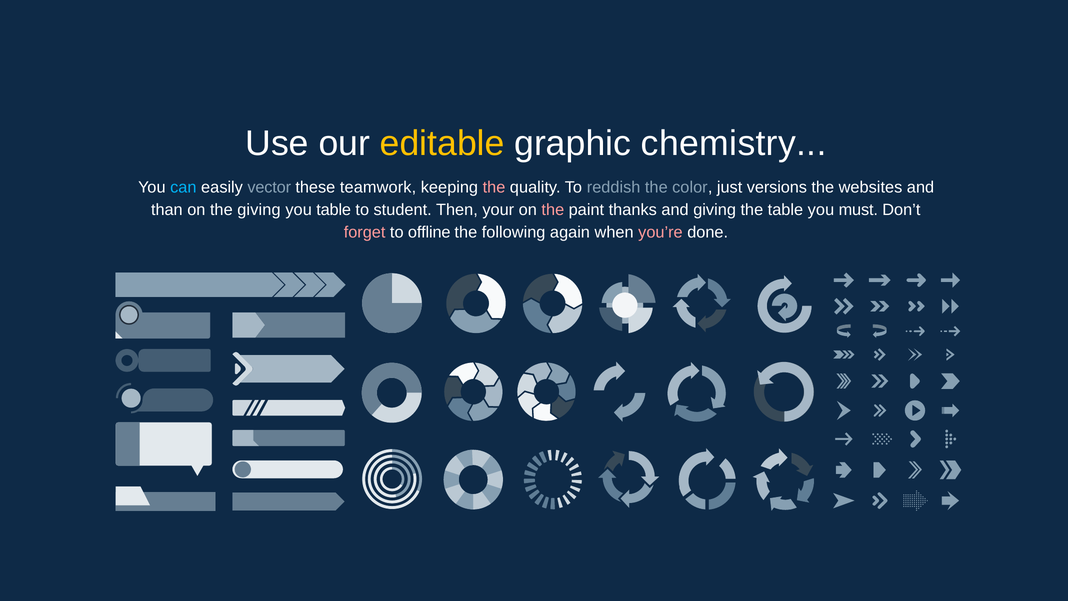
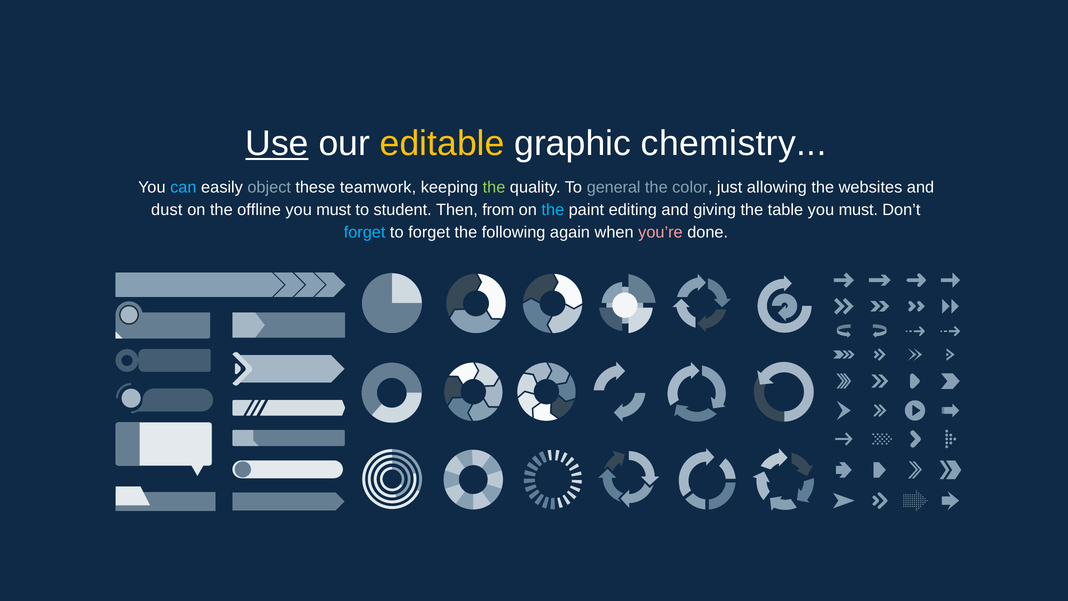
Use underline: none -> present
vector: vector -> object
the at (494, 187) colour: pink -> light green
reddish: reddish -> general
versions: versions -> allowing
than: than -> dust
the giving: giving -> offline
table at (334, 210): table -> must
your: your -> from
the at (553, 210) colour: pink -> light blue
thanks: thanks -> editing
forget at (365, 232) colour: pink -> light blue
to offline: offline -> forget
